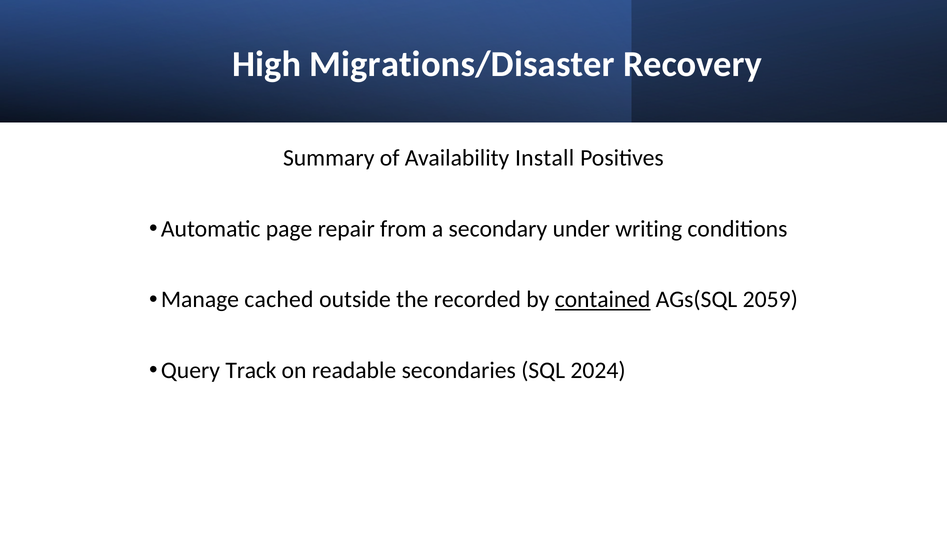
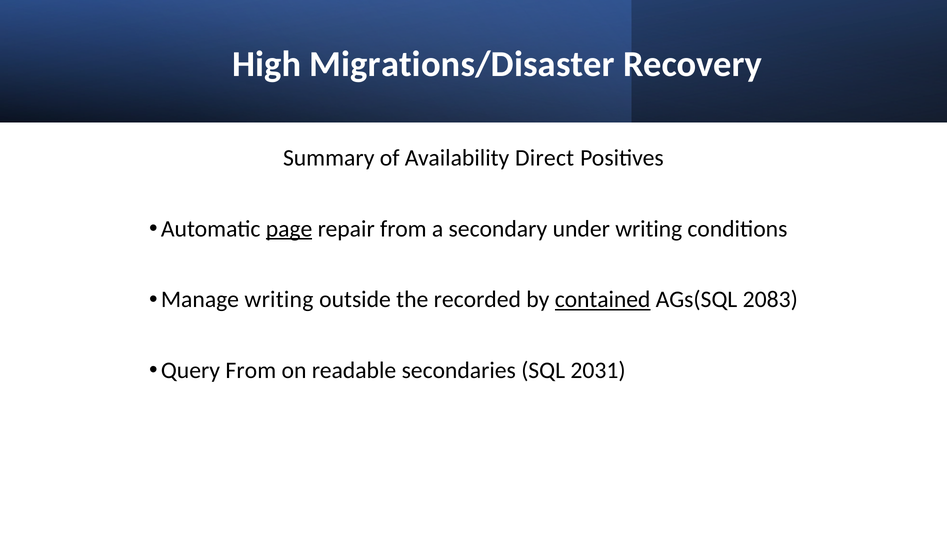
Install: Install -> Direct
page underline: none -> present
Manage cached: cached -> writing
2059: 2059 -> 2083
Query Track: Track -> From
2024: 2024 -> 2031
